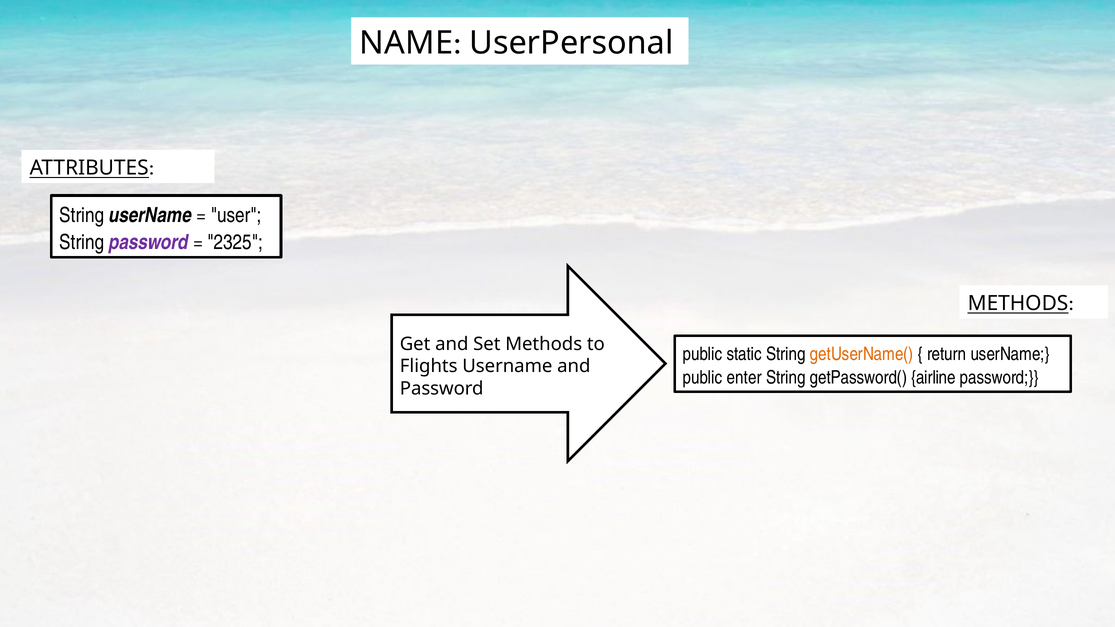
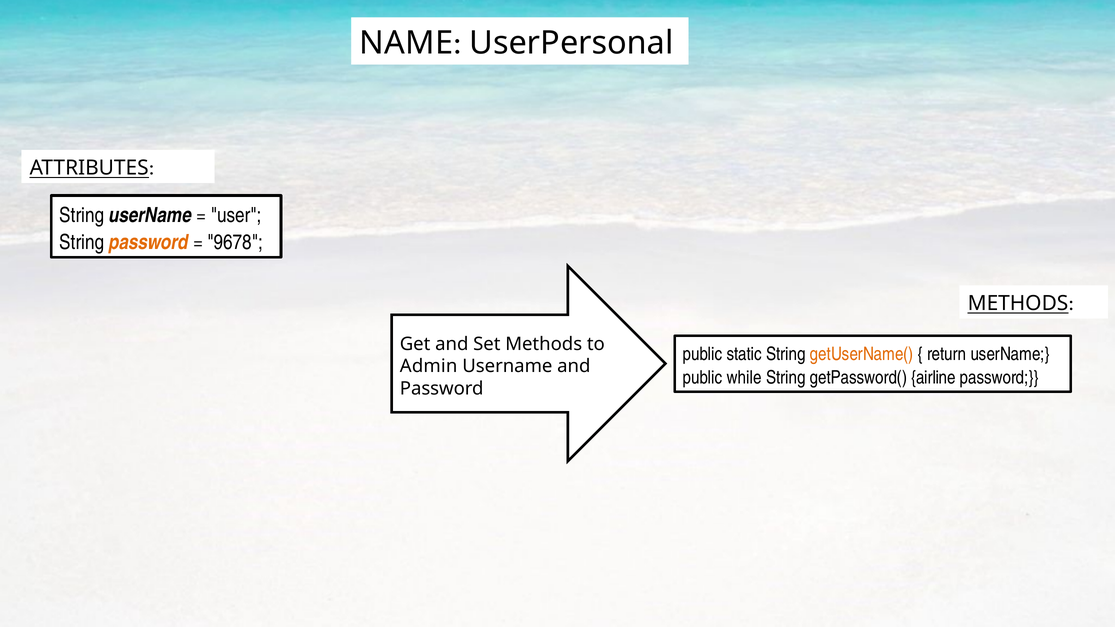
password at (149, 242) colour: purple -> orange
2325: 2325 -> 9678
Flights: Flights -> Admin
enter: enter -> while
